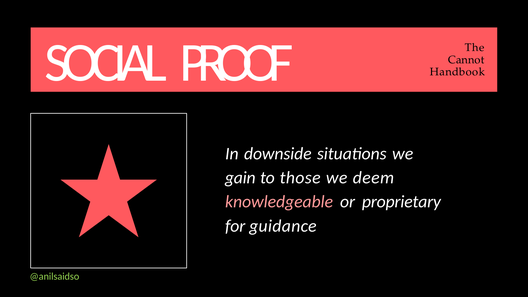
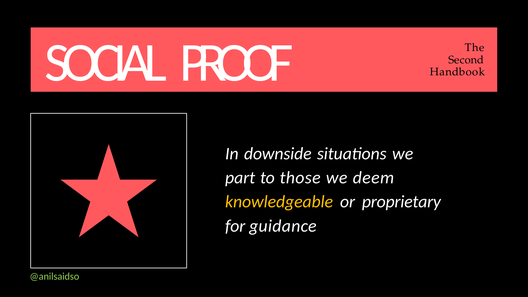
Cannot: Cannot -> Second
gain: gain -> part
knowledgeable colour: pink -> yellow
